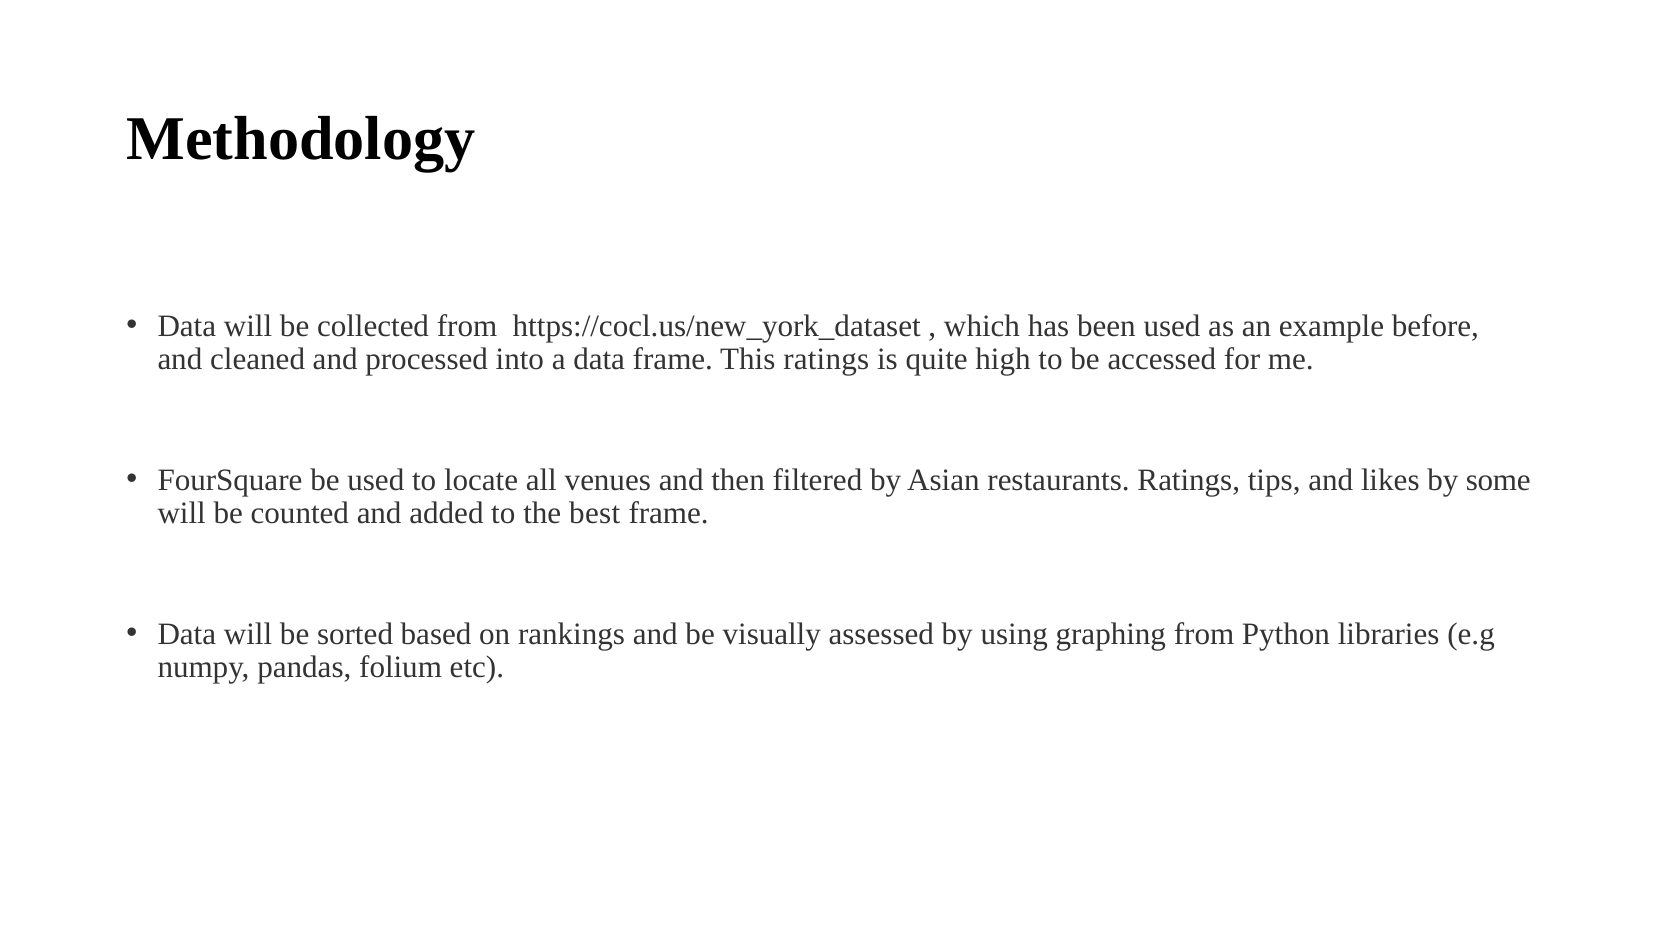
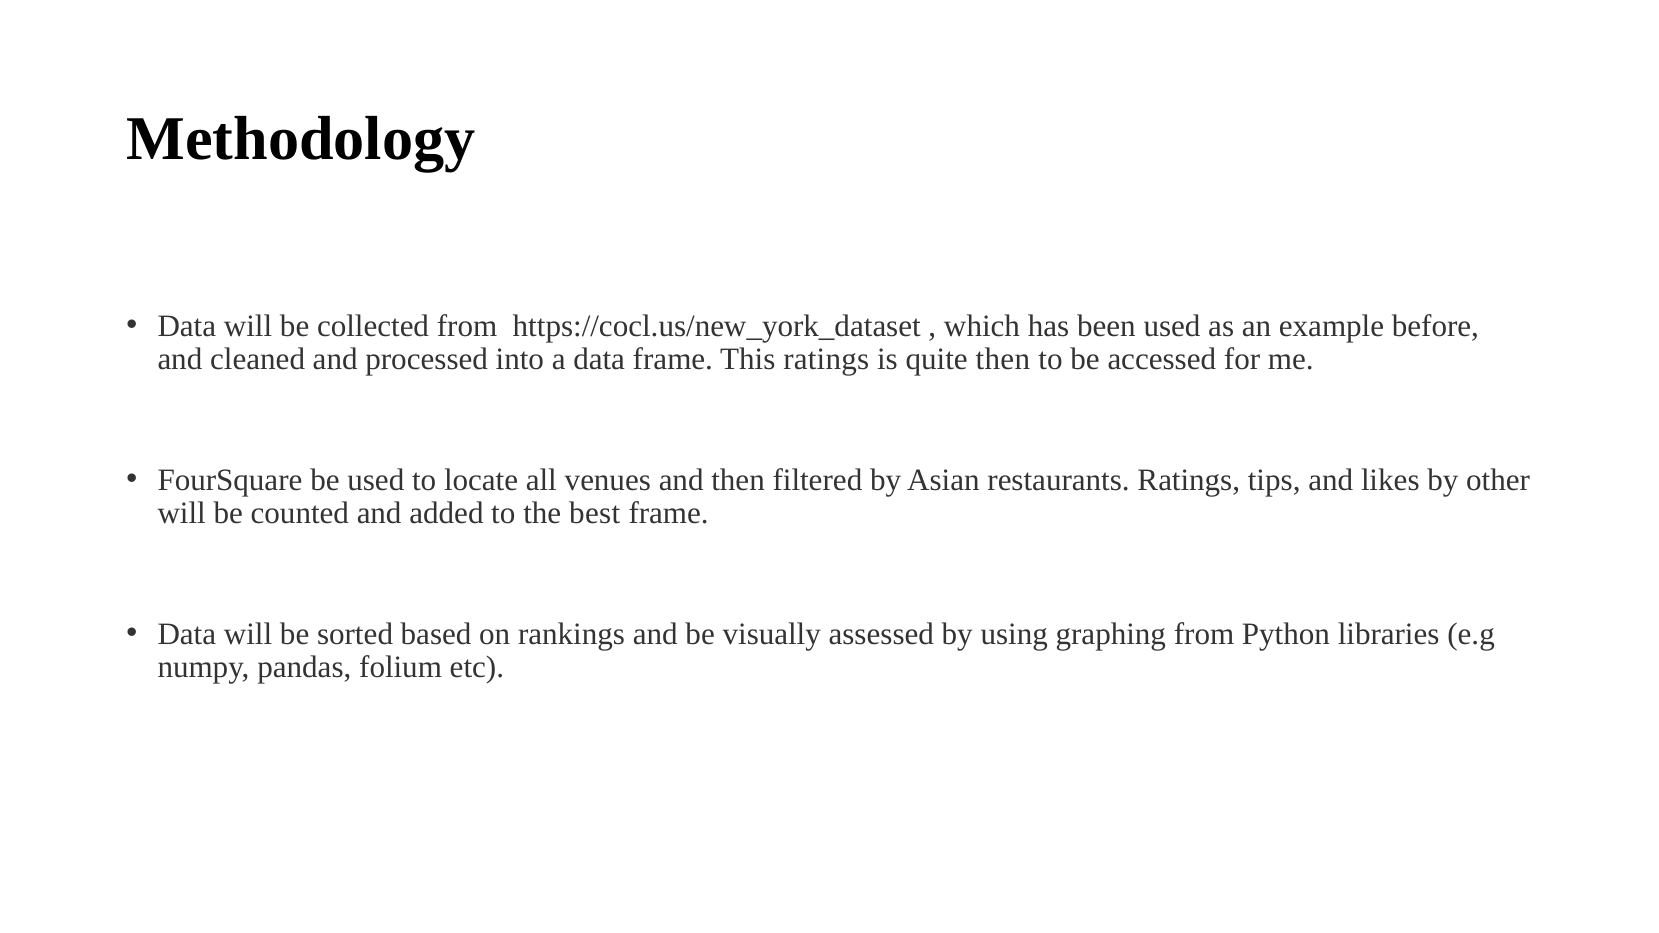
quite high: high -> then
some: some -> other
